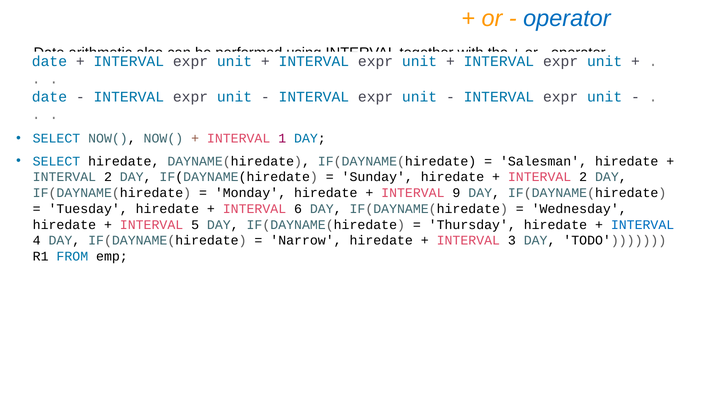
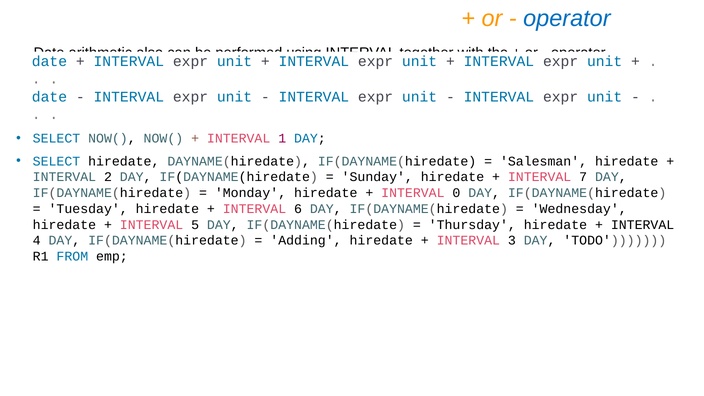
2 at (583, 177): 2 -> 7
9: 9 -> 0
INTERVAL at (643, 225) colour: blue -> black
Narrow: Narrow -> Adding
